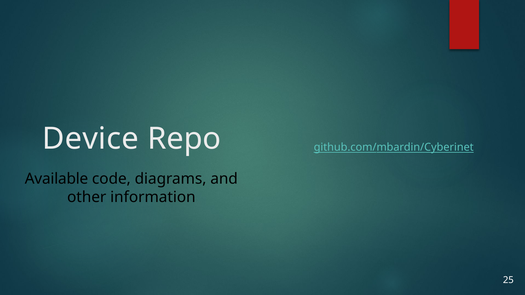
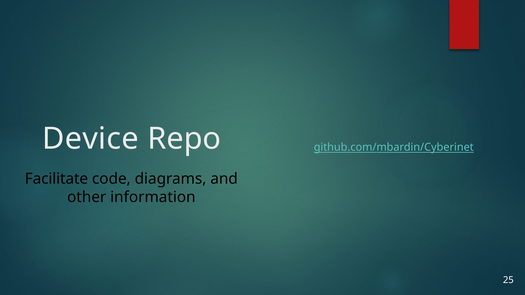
Available: Available -> Facilitate
